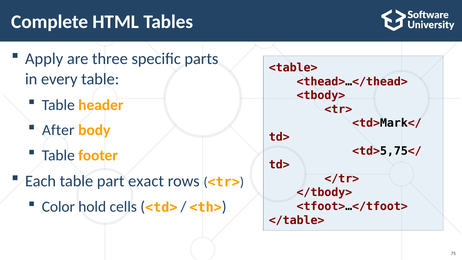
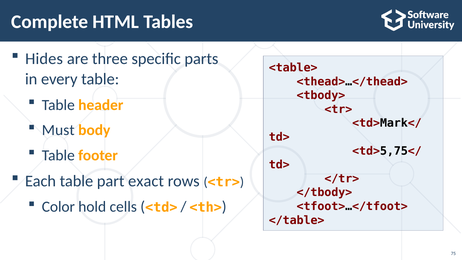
Apply: Apply -> Hides
After: After -> Must
